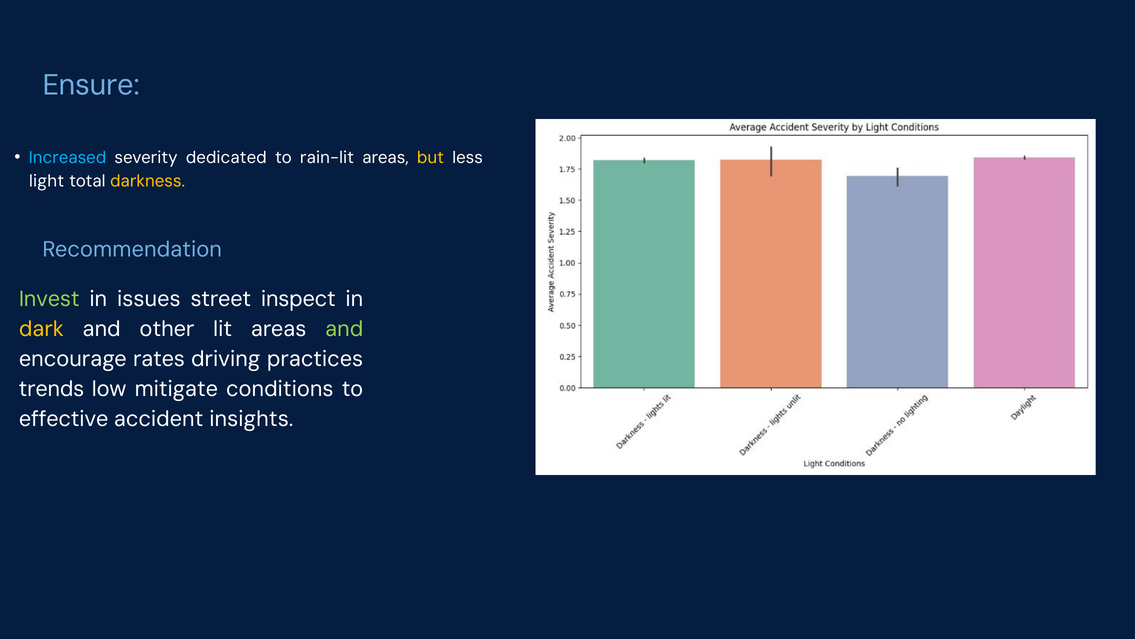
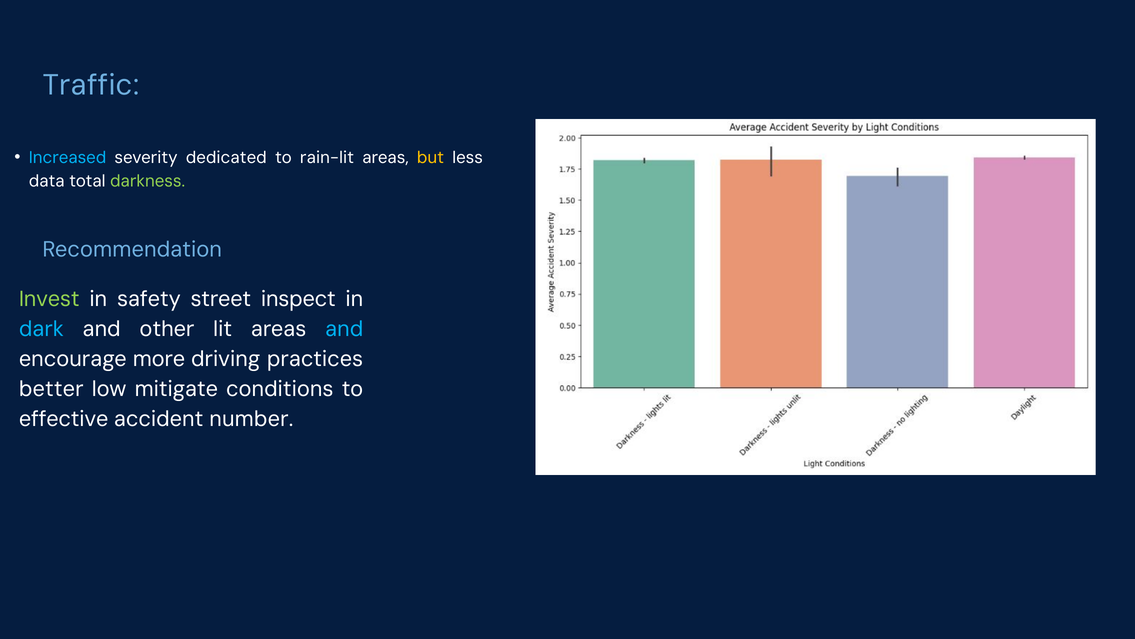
Ensure: Ensure -> Traffic
light: light -> data
darkness colour: yellow -> light green
issues: issues -> safety
dark colour: yellow -> light blue
and at (344, 329) colour: light green -> light blue
rates: rates -> more
trends: trends -> better
insights: insights -> number
